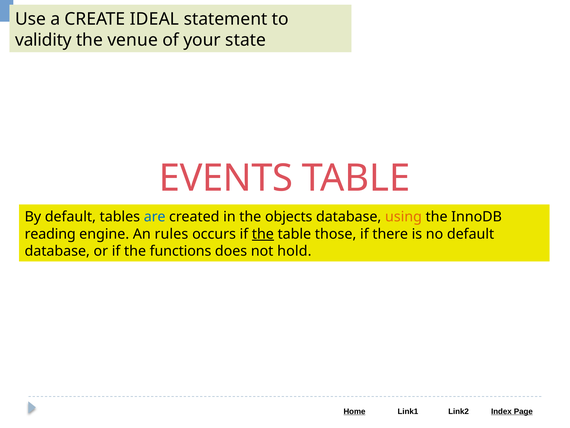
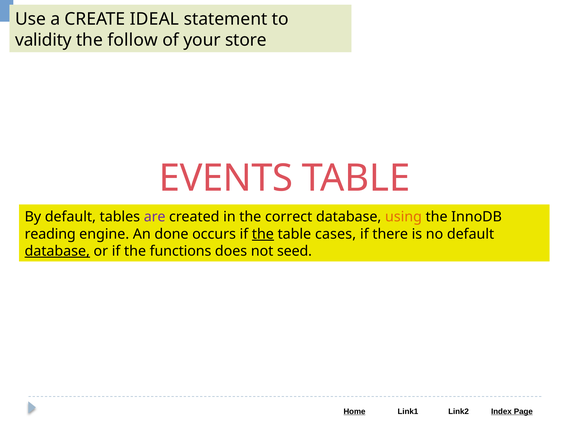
venue: venue -> follow
state: state -> store
are colour: blue -> purple
objects: objects -> correct
rules: rules -> done
those: those -> cases
database at (57, 251) underline: none -> present
hold: hold -> seed
